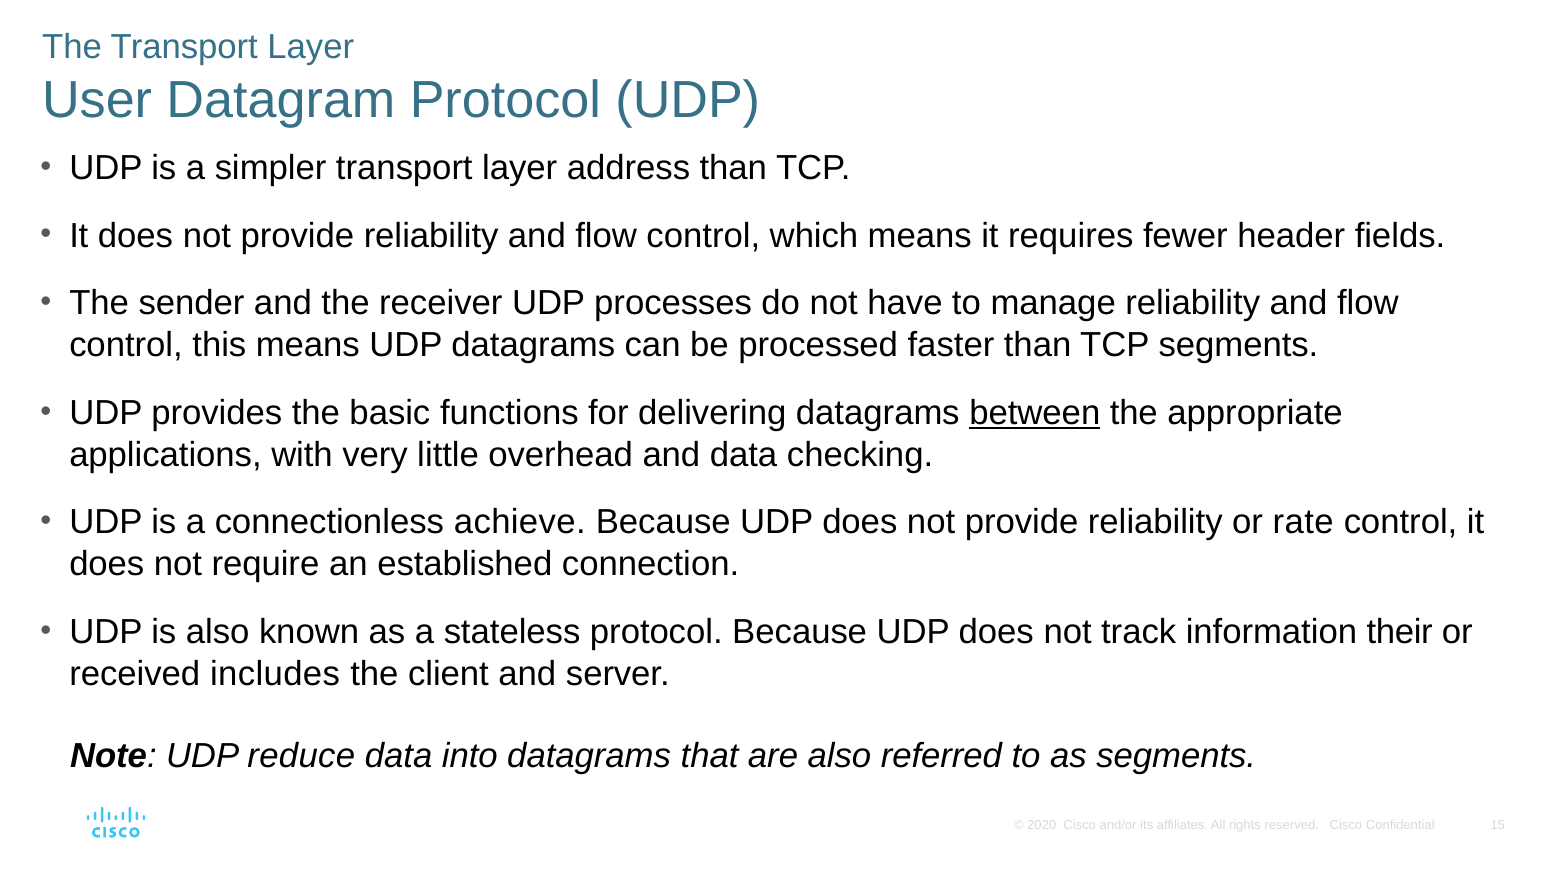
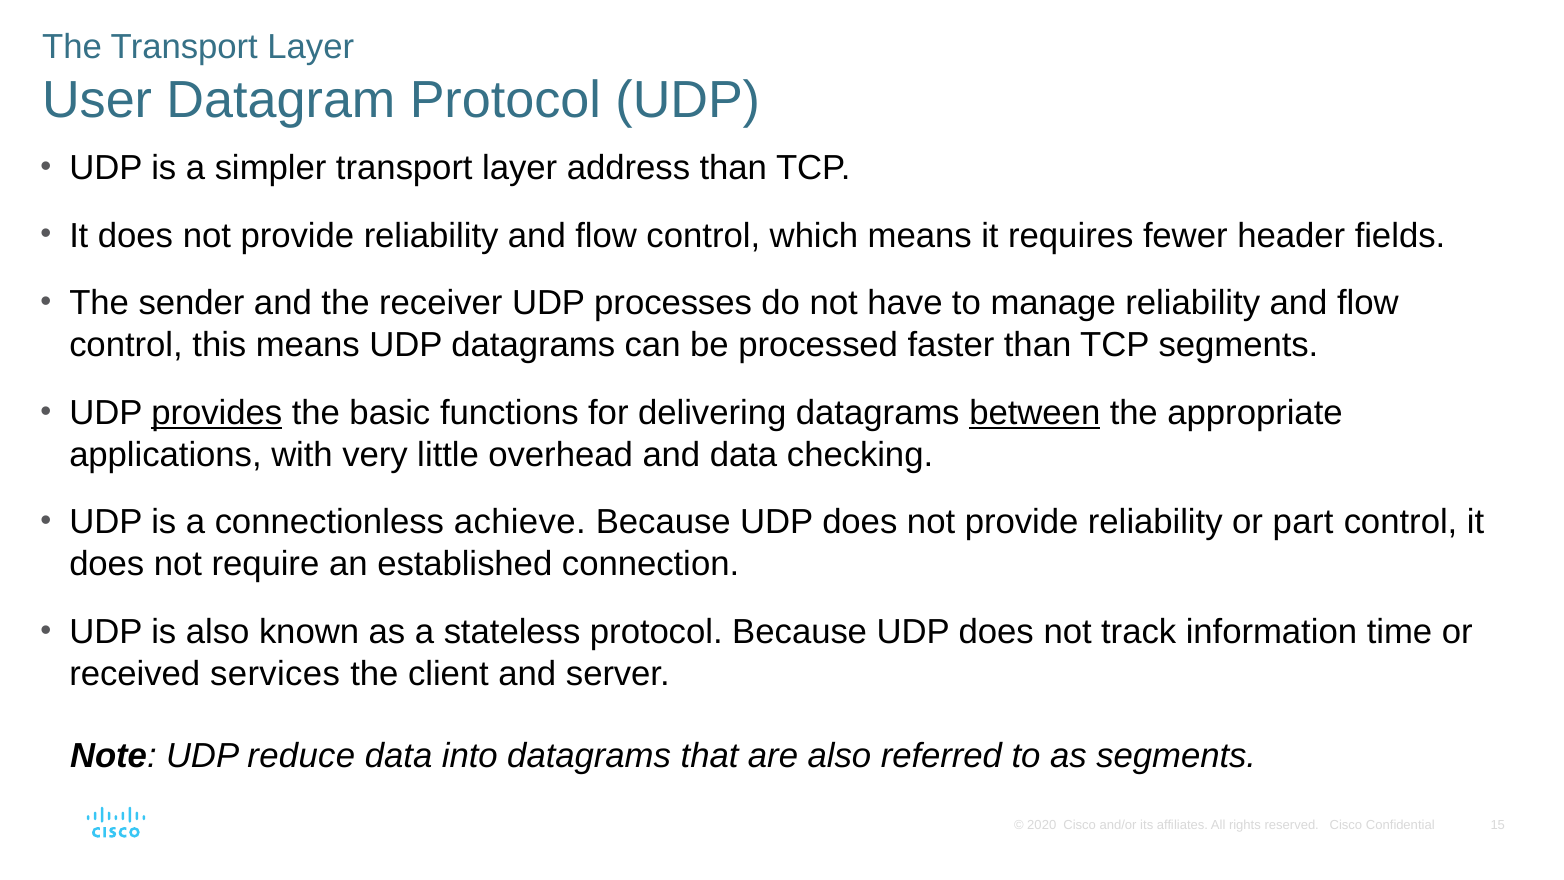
provides underline: none -> present
rate: rate -> part
their: their -> time
includes: includes -> services
